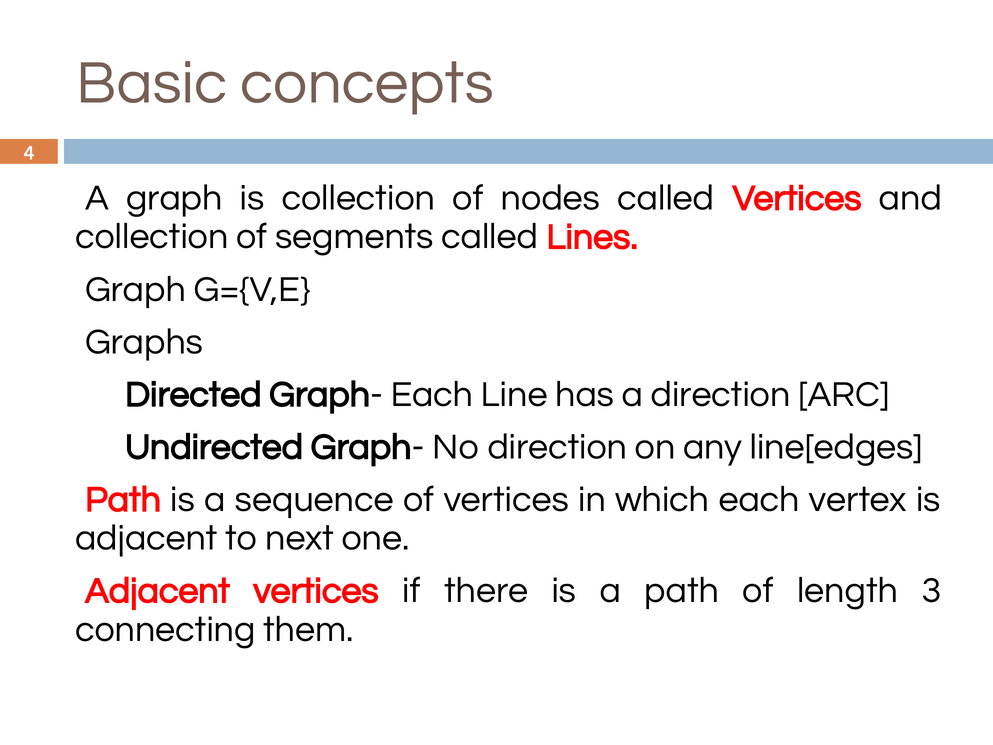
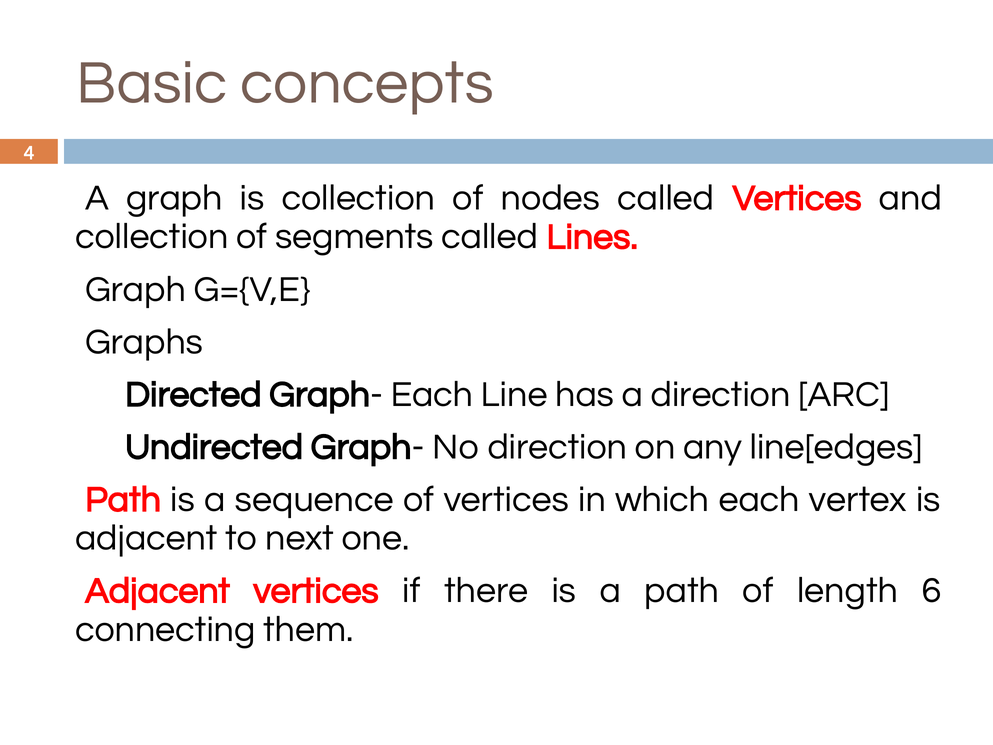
3: 3 -> 6
